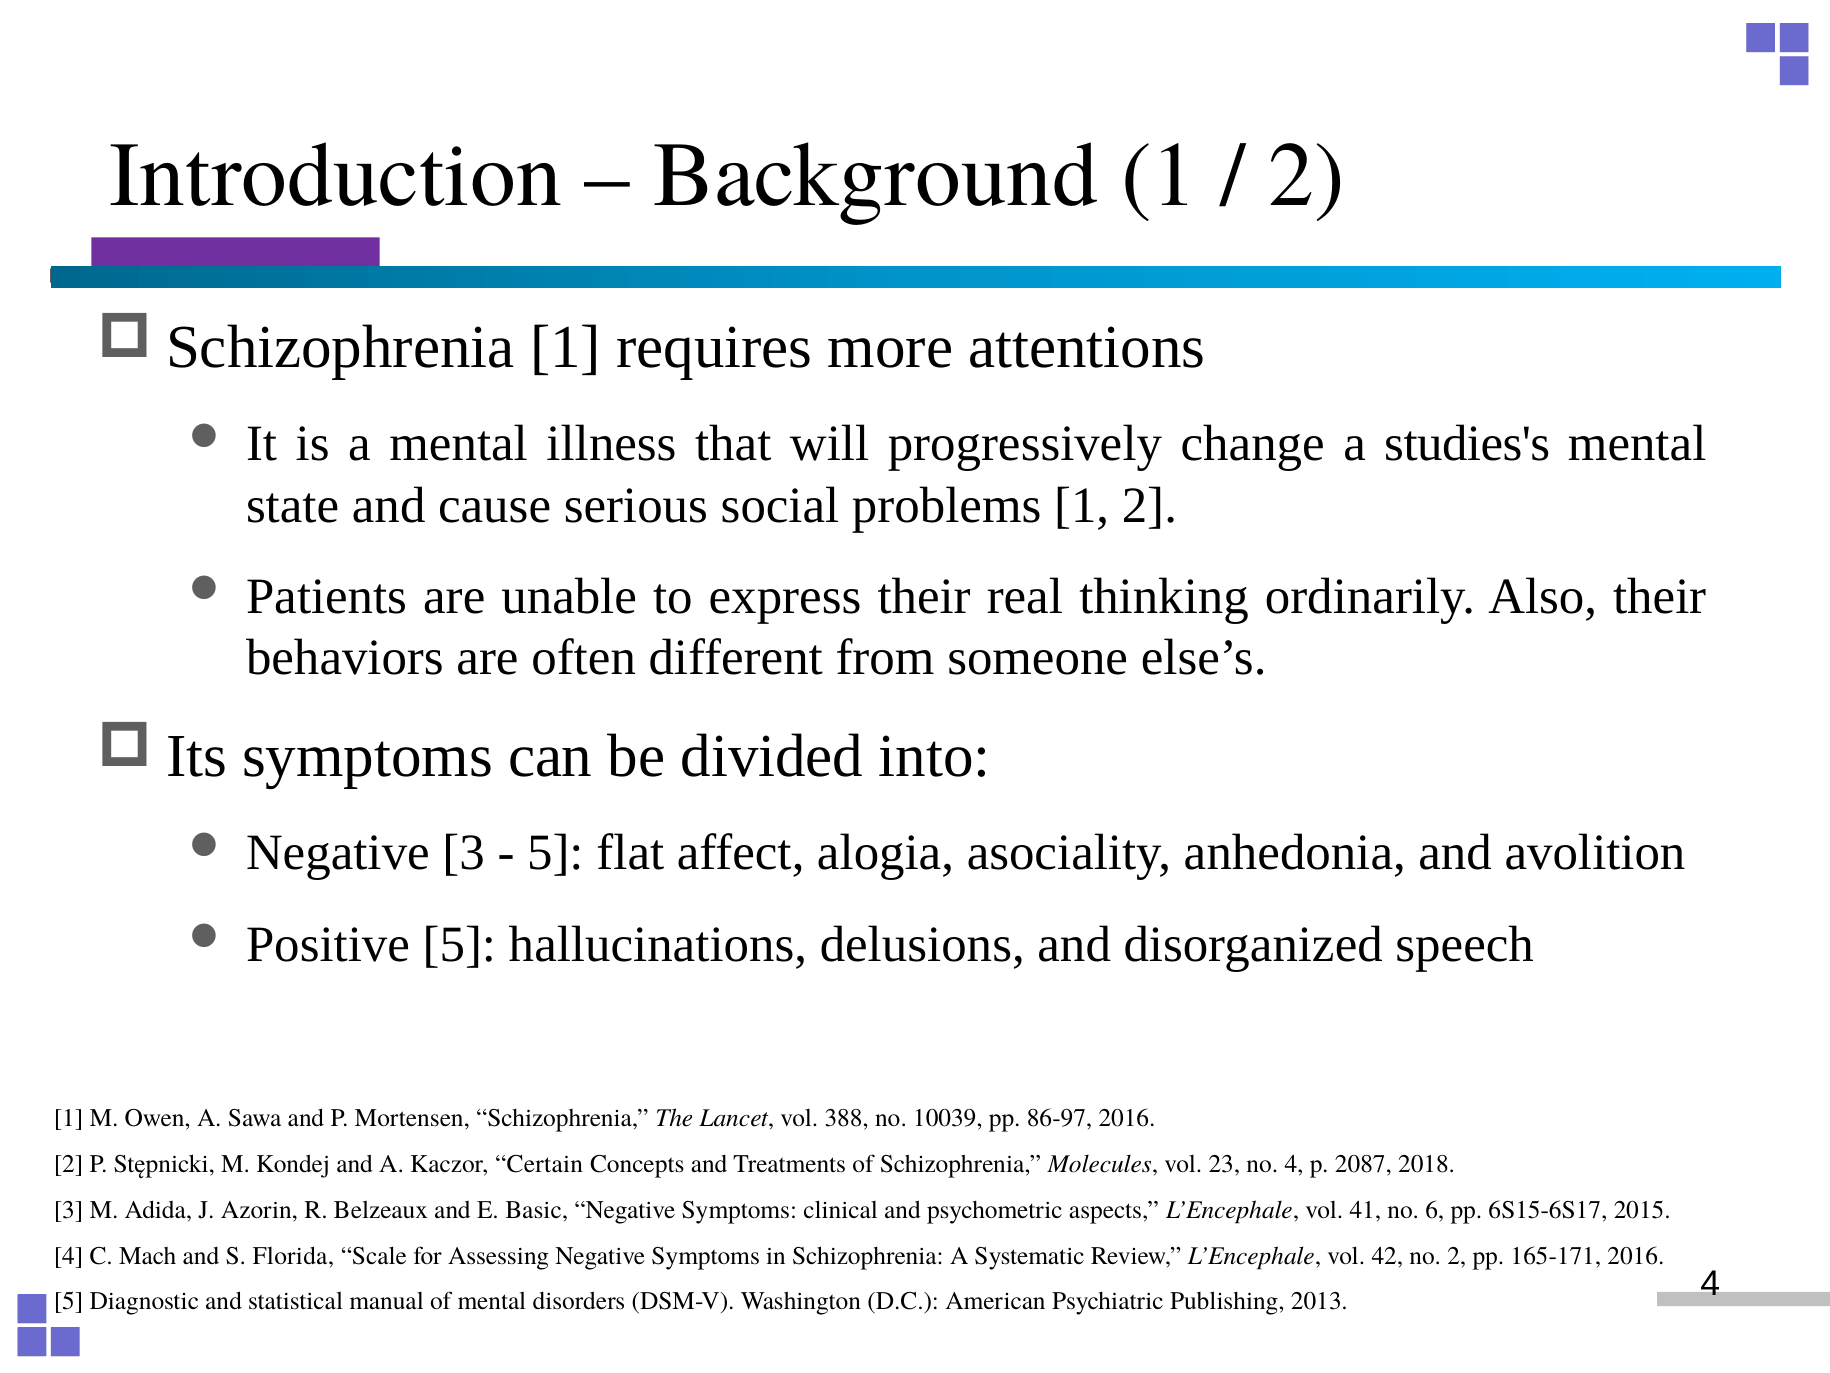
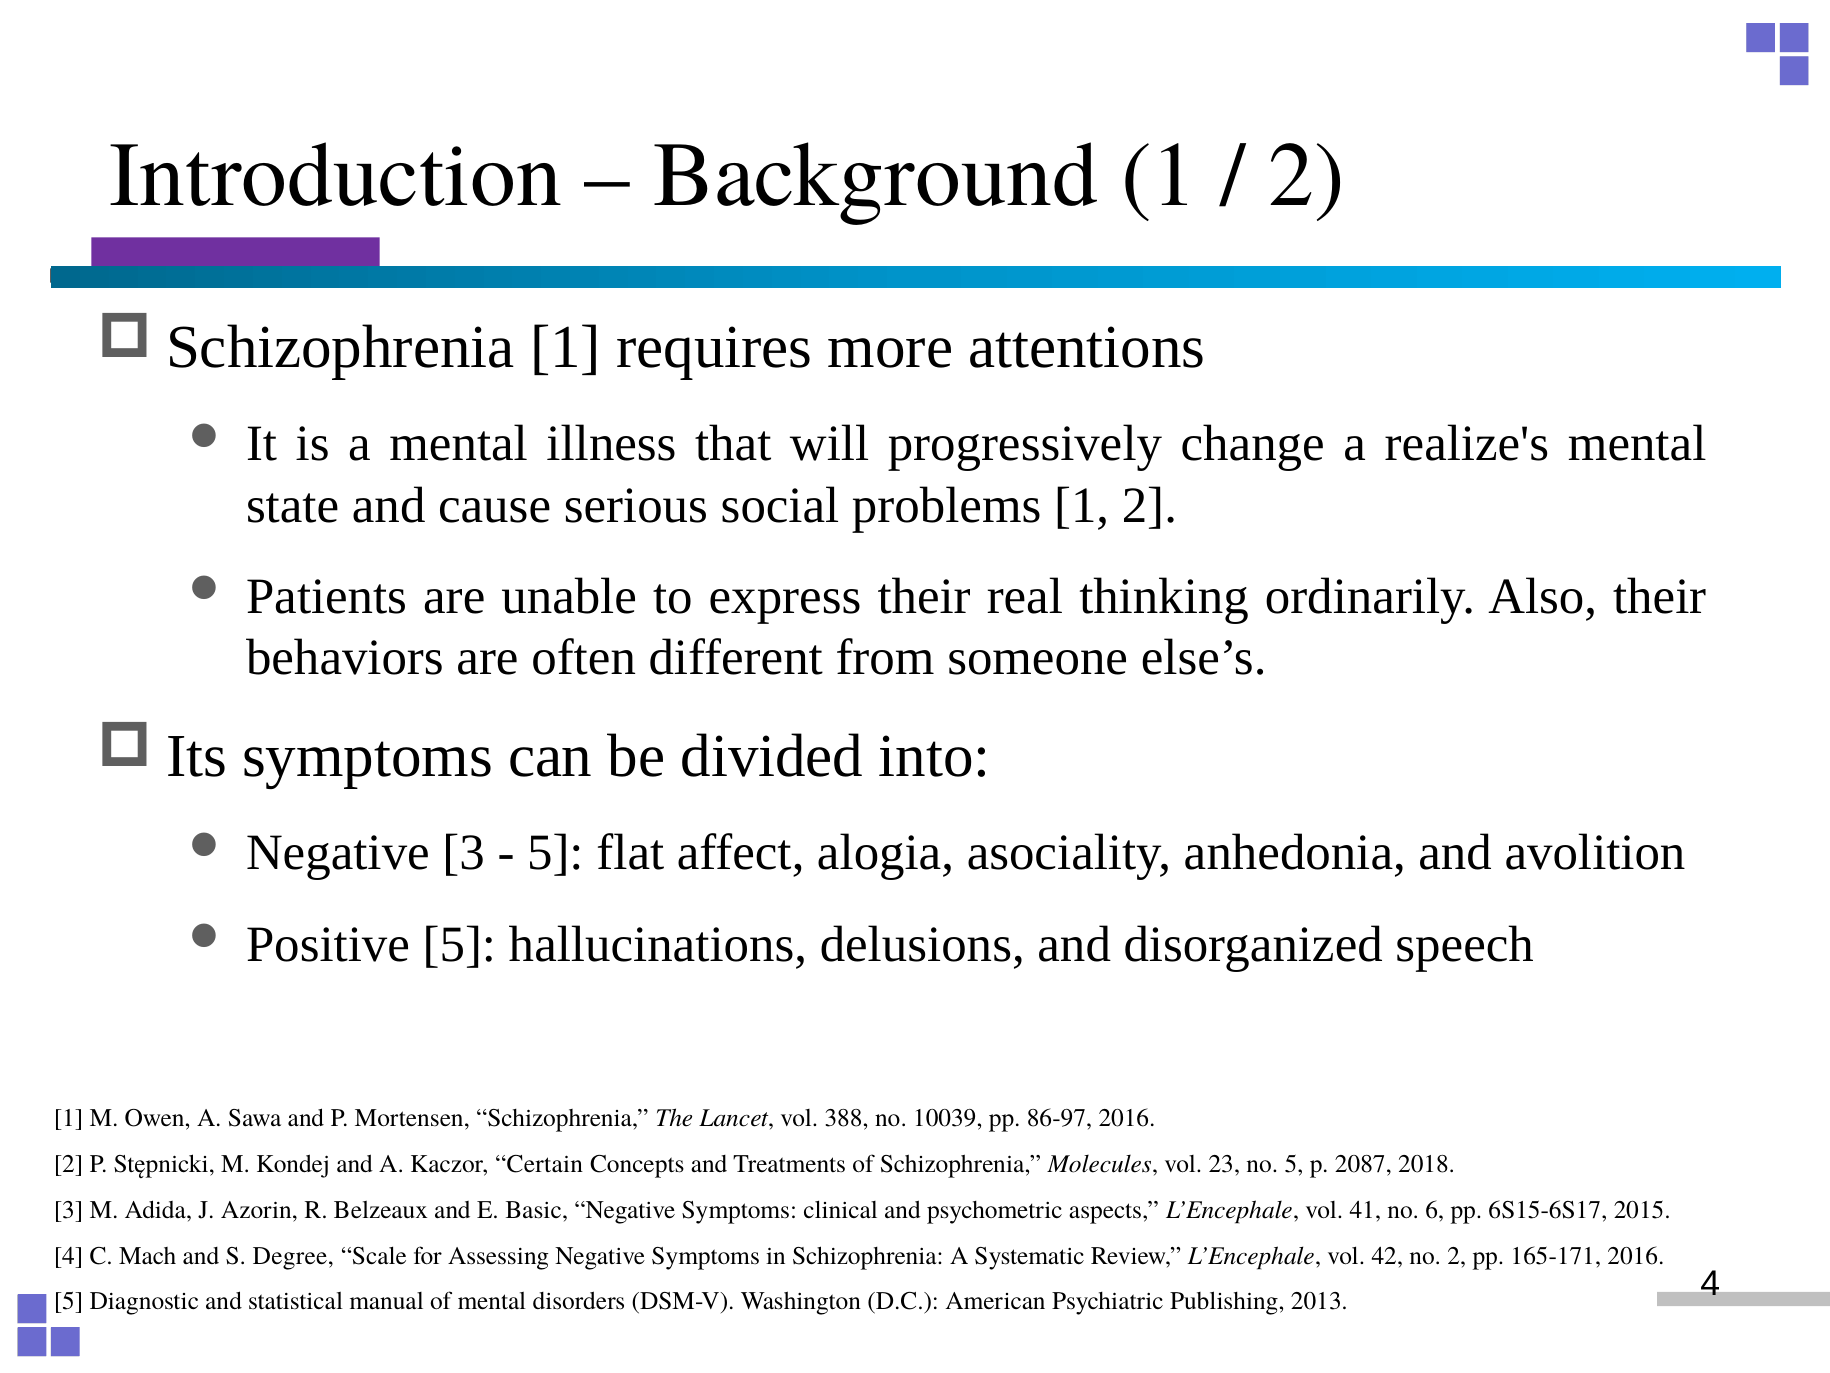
studies's: studies's -> realize's
no 4: 4 -> 5
Florida: Florida -> Degree
